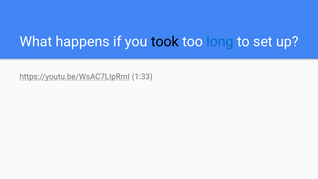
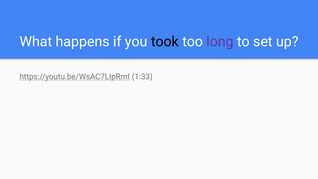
long colour: blue -> purple
